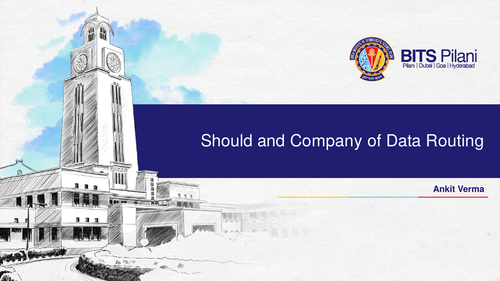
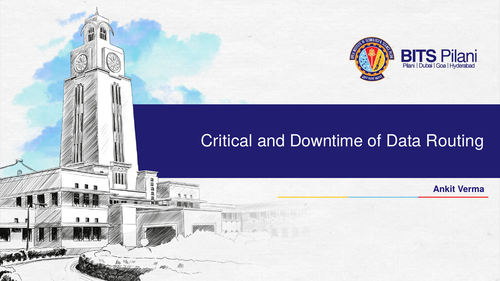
Should: Should -> Critical
Company: Company -> Downtime
